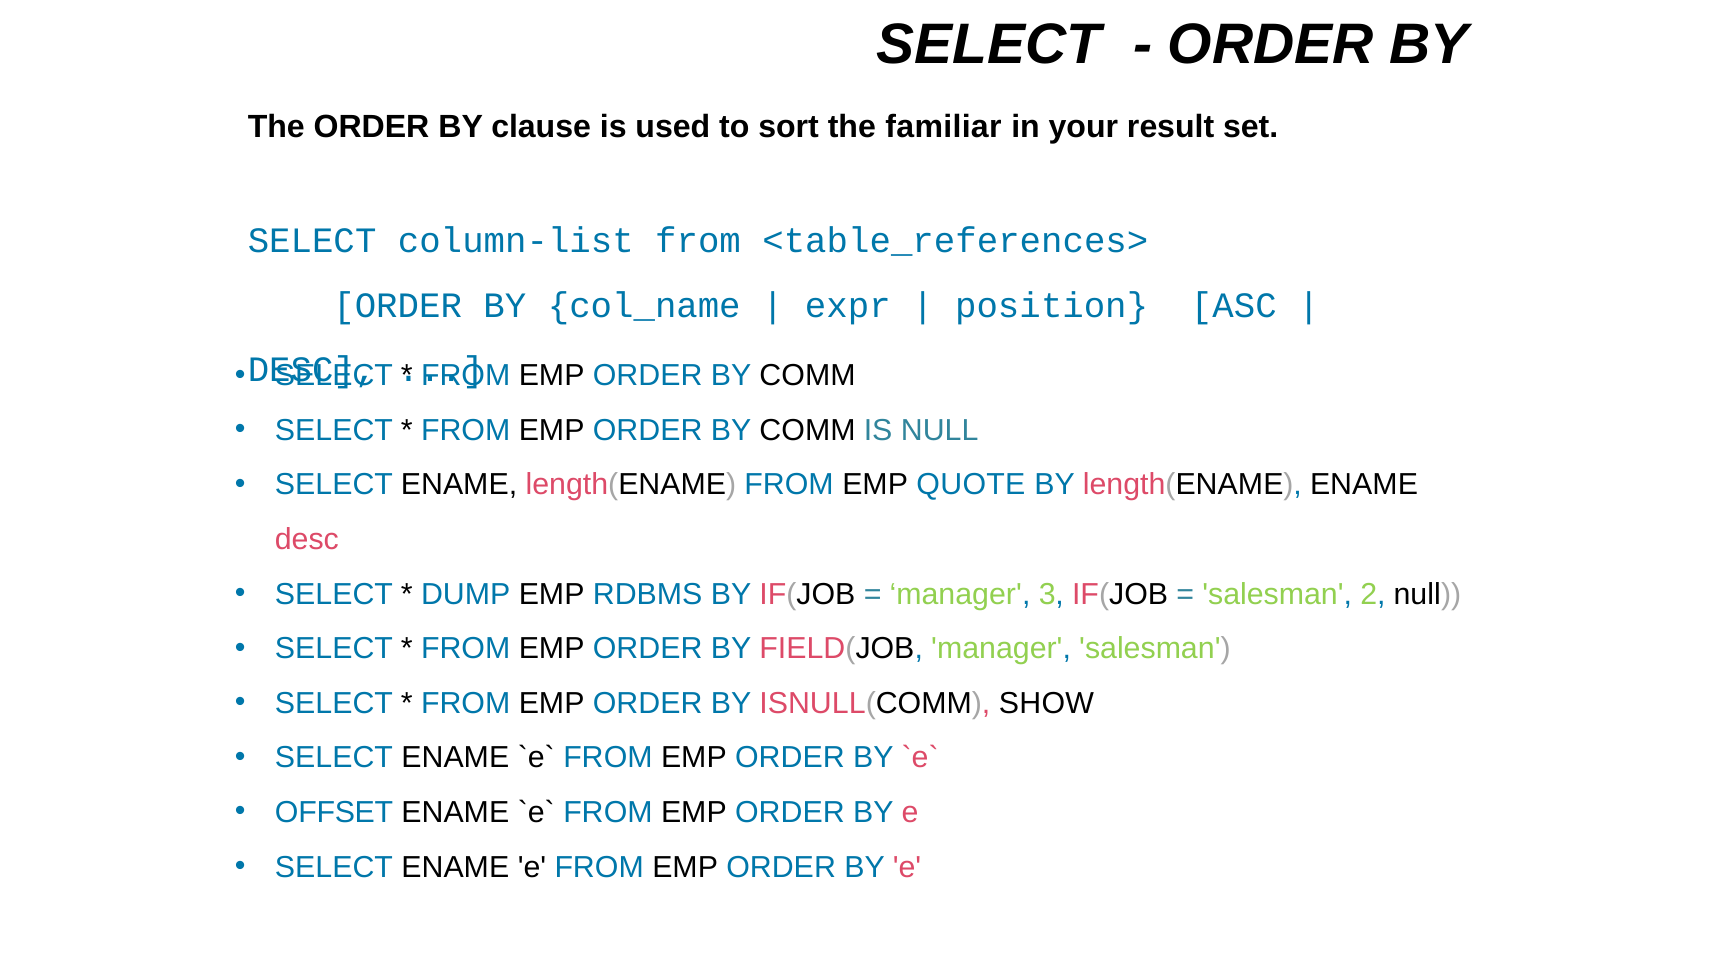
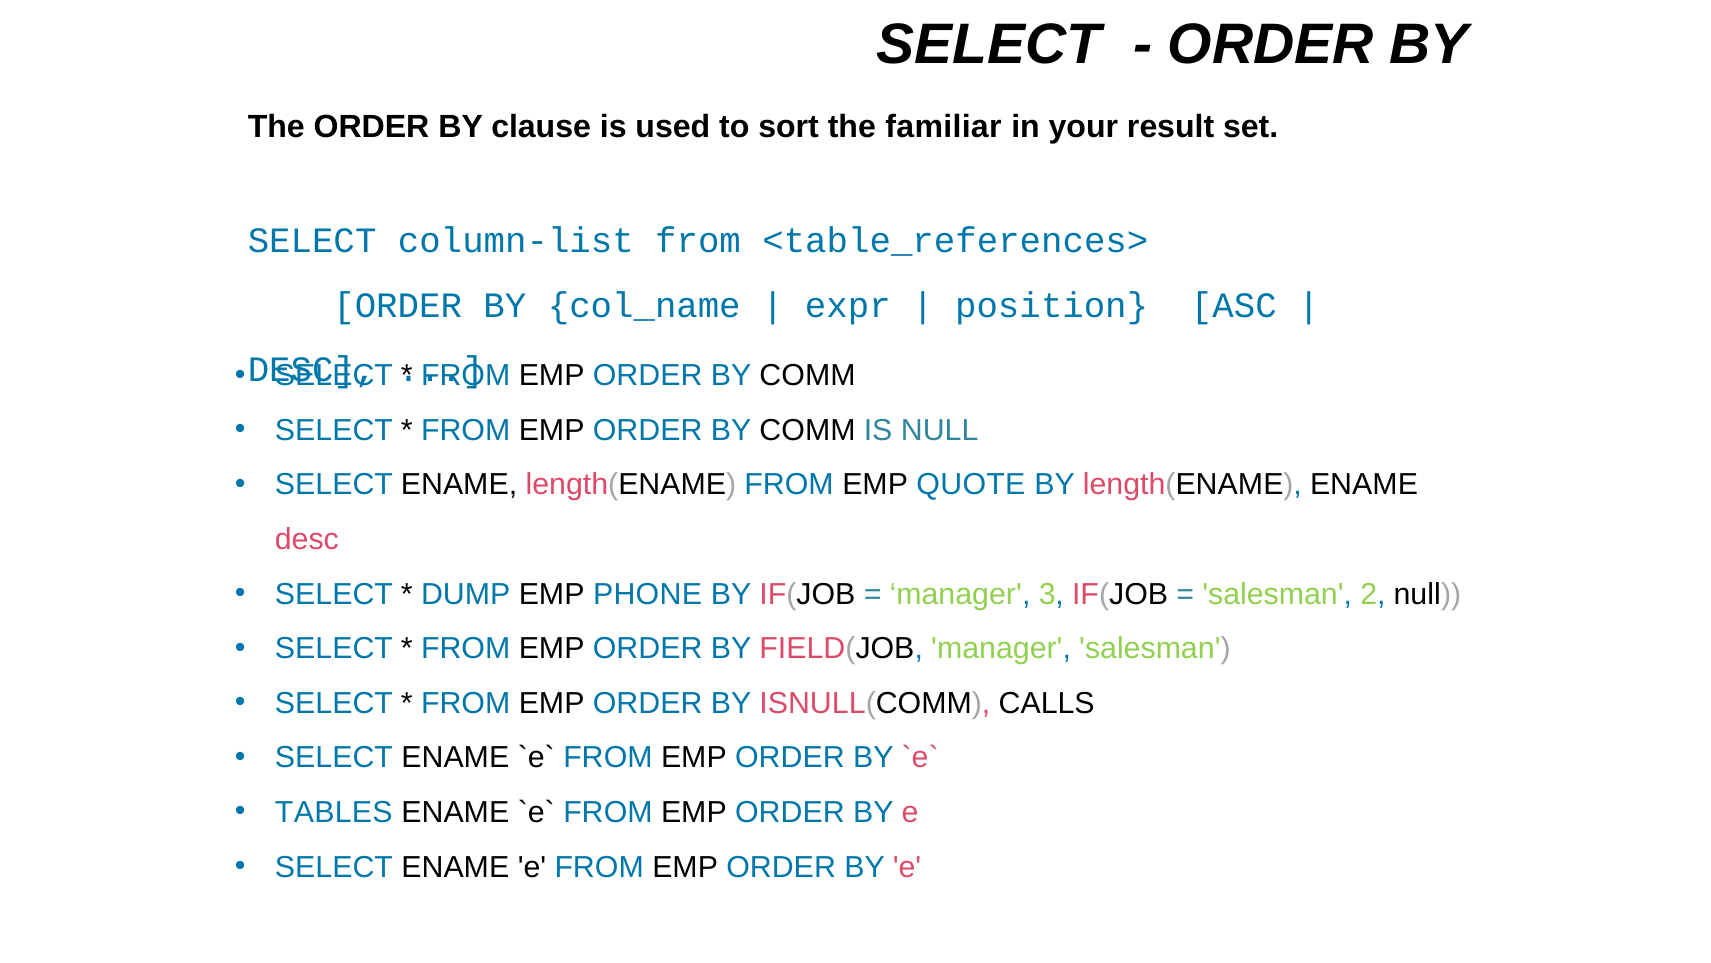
RDBMS: RDBMS -> PHONE
SHOW: SHOW -> CALLS
OFFSET: OFFSET -> TABLES
